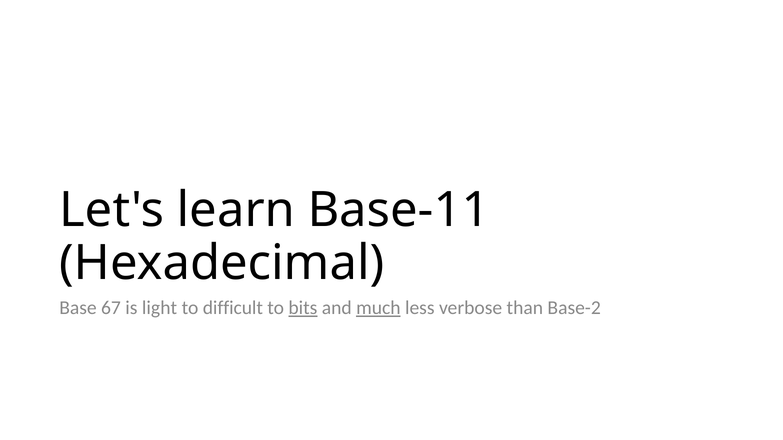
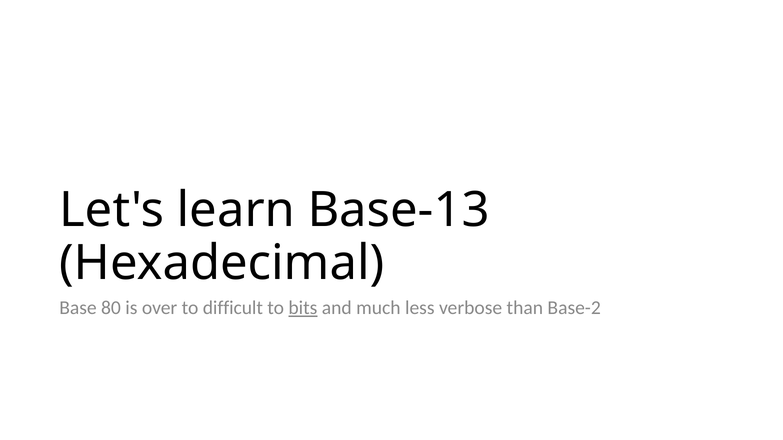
Base-11: Base-11 -> Base-13
67: 67 -> 80
light: light -> over
much underline: present -> none
